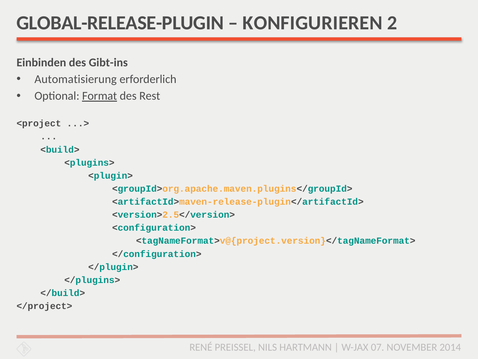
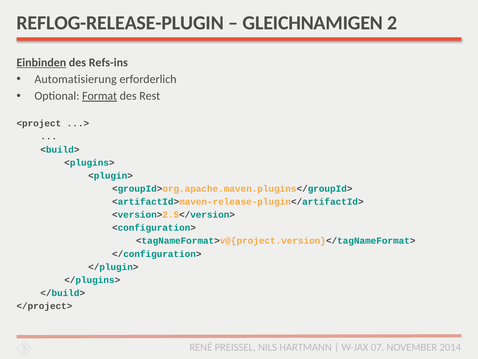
GLOBAL-RELEASE-PLUGIN: GLOBAL-RELEASE-PLUGIN -> REFLOG-RELEASE-PLUGIN
KONFIGURIEREN: KONFIGURIEREN -> GLEICHNAMIGEN
Einbinden underline: none -> present
Gibt-ins: Gibt-ins -> Refs-ins
